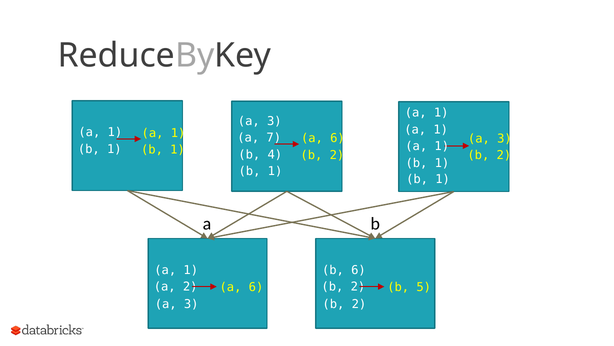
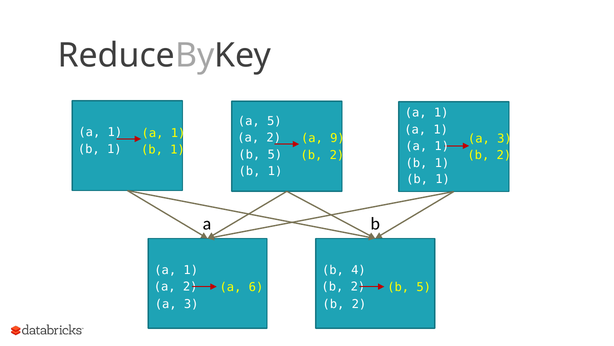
3 at (274, 121): 3 -> 5
7 at (274, 137): 7 -> 2
6 at (337, 138): 6 -> 9
4 at (275, 154): 4 -> 5
b 6: 6 -> 4
